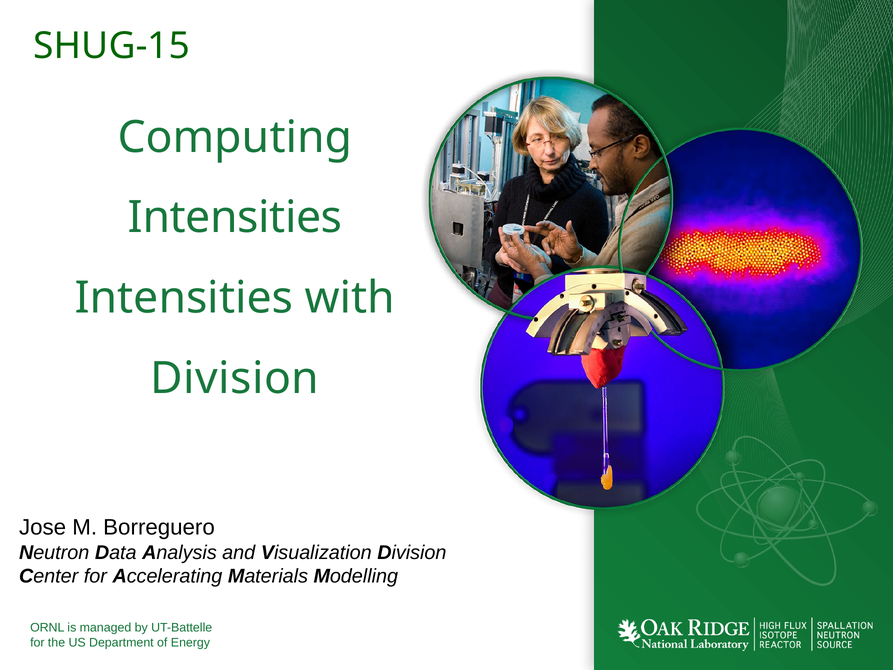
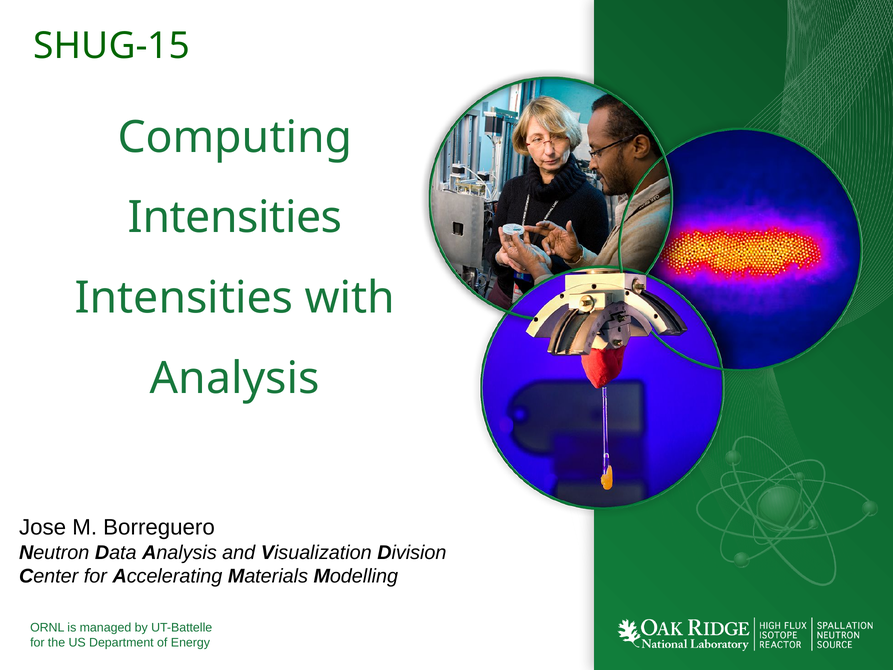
Division at (235, 378): Division -> Analysis
